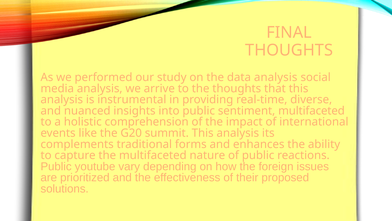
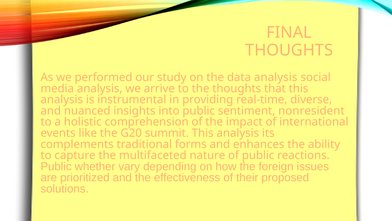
sentiment multifaceted: multifaceted -> nonresident
youtube: youtube -> whether
